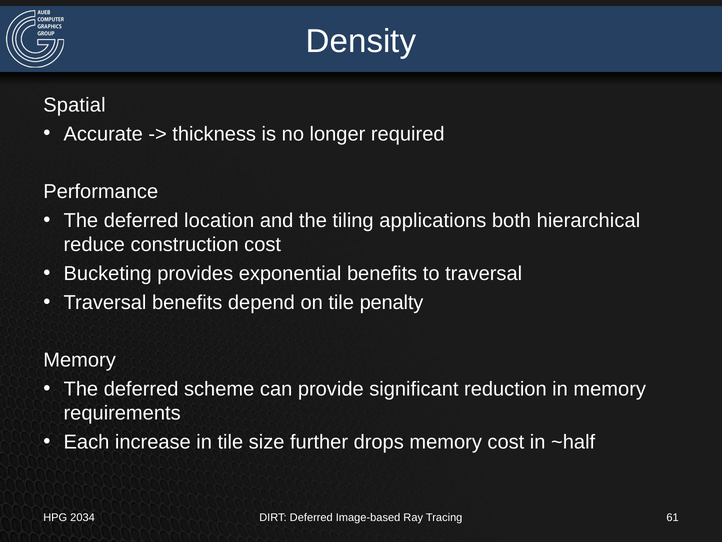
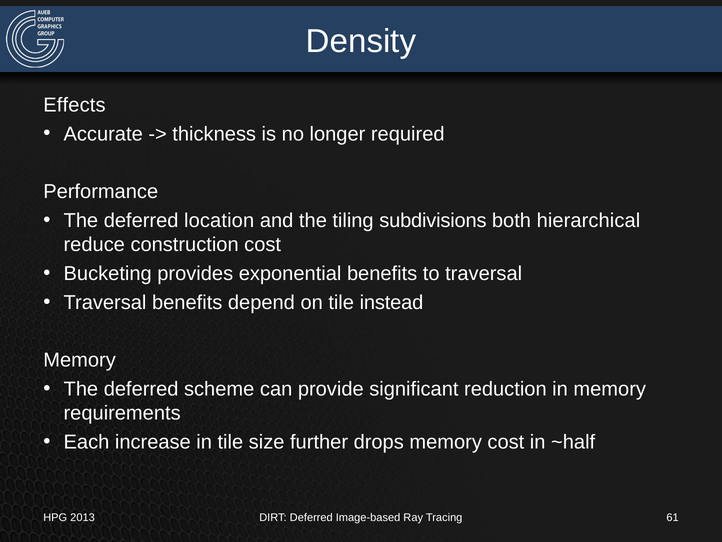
Spatial: Spatial -> Effects
applications: applications -> subdivisions
penalty: penalty -> instead
2034: 2034 -> 2013
